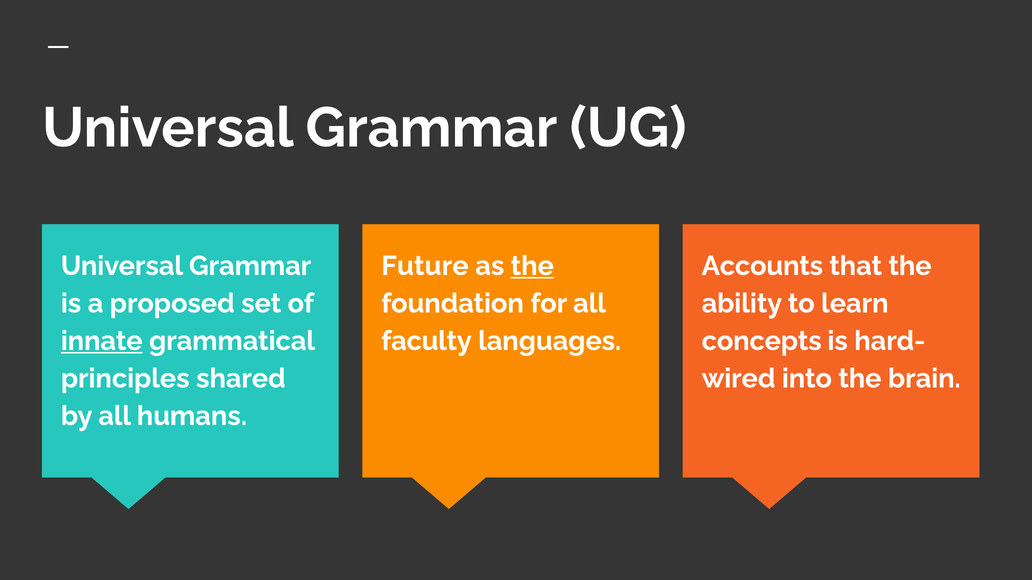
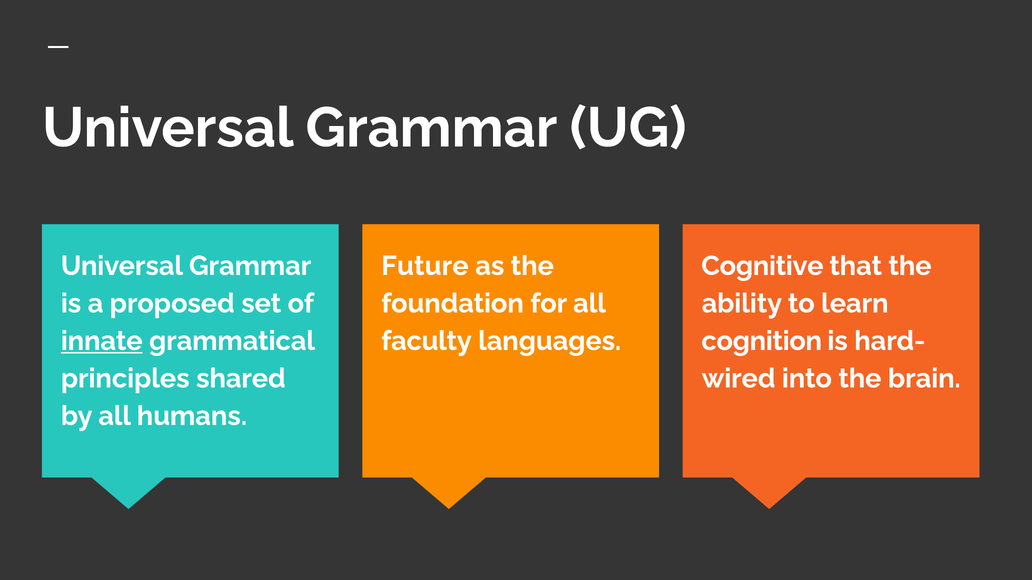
the at (532, 266) underline: present -> none
Accounts: Accounts -> Cognitive
concepts: concepts -> cognition
